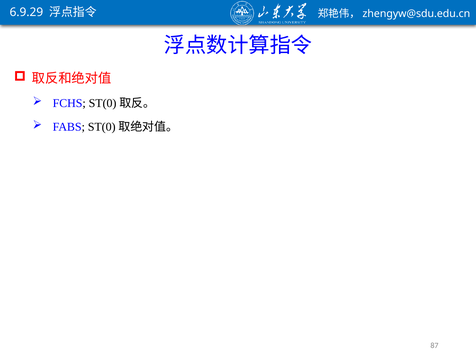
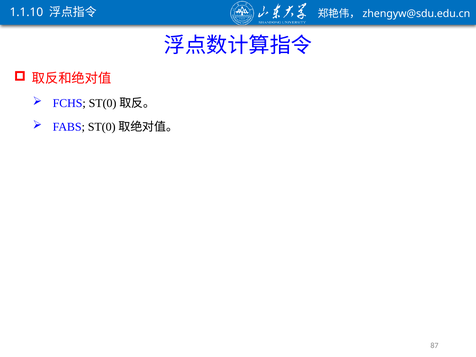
6.9.29: 6.9.29 -> 1.1.10
